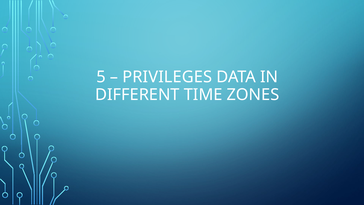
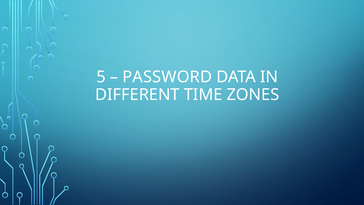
PRIVILEGES: PRIVILEGES -> PASSWORD
